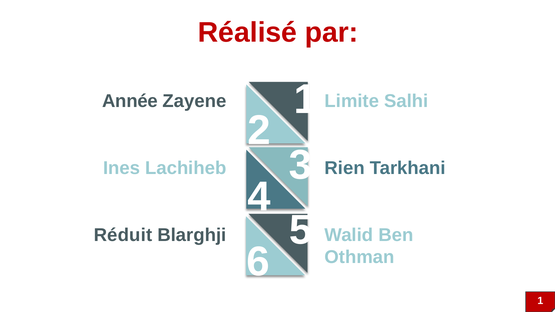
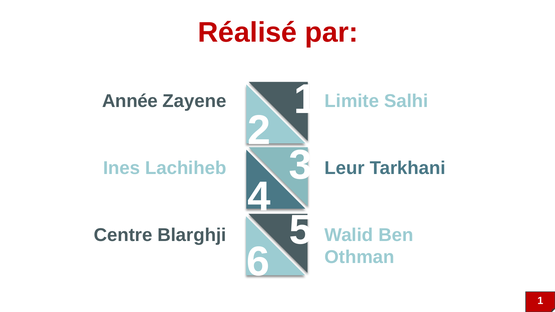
Rien: Rien -> Leur
Réduit: Réduit -> Centre
